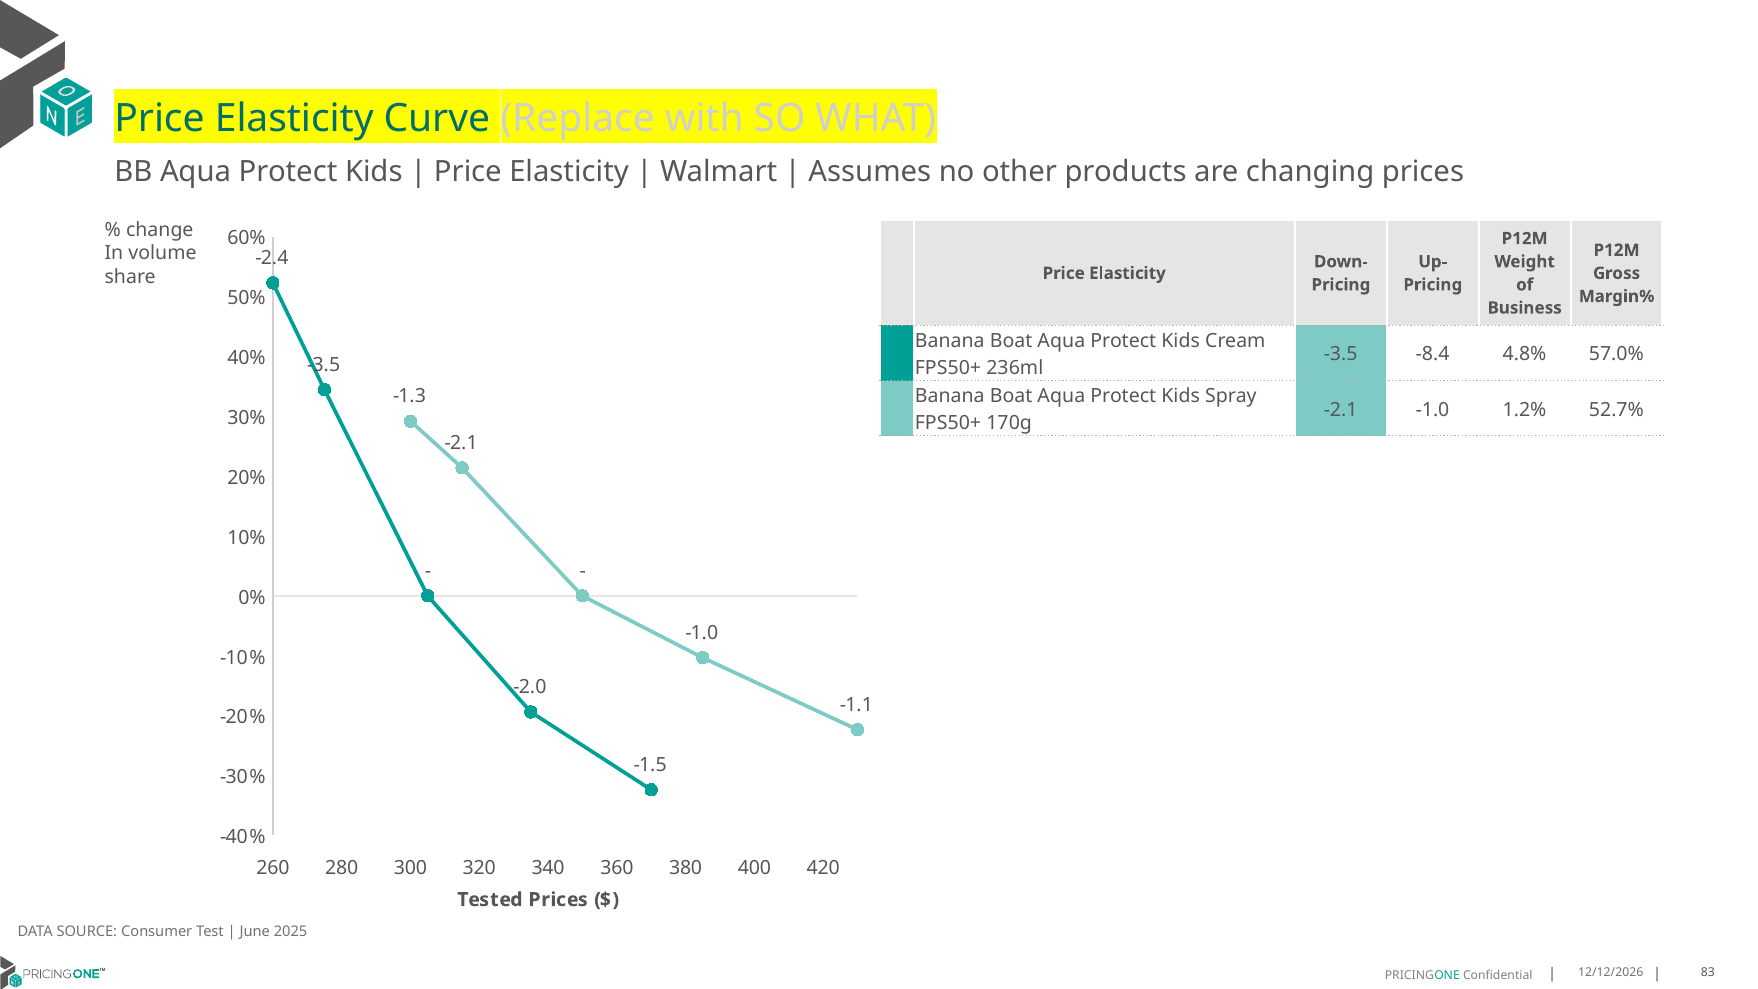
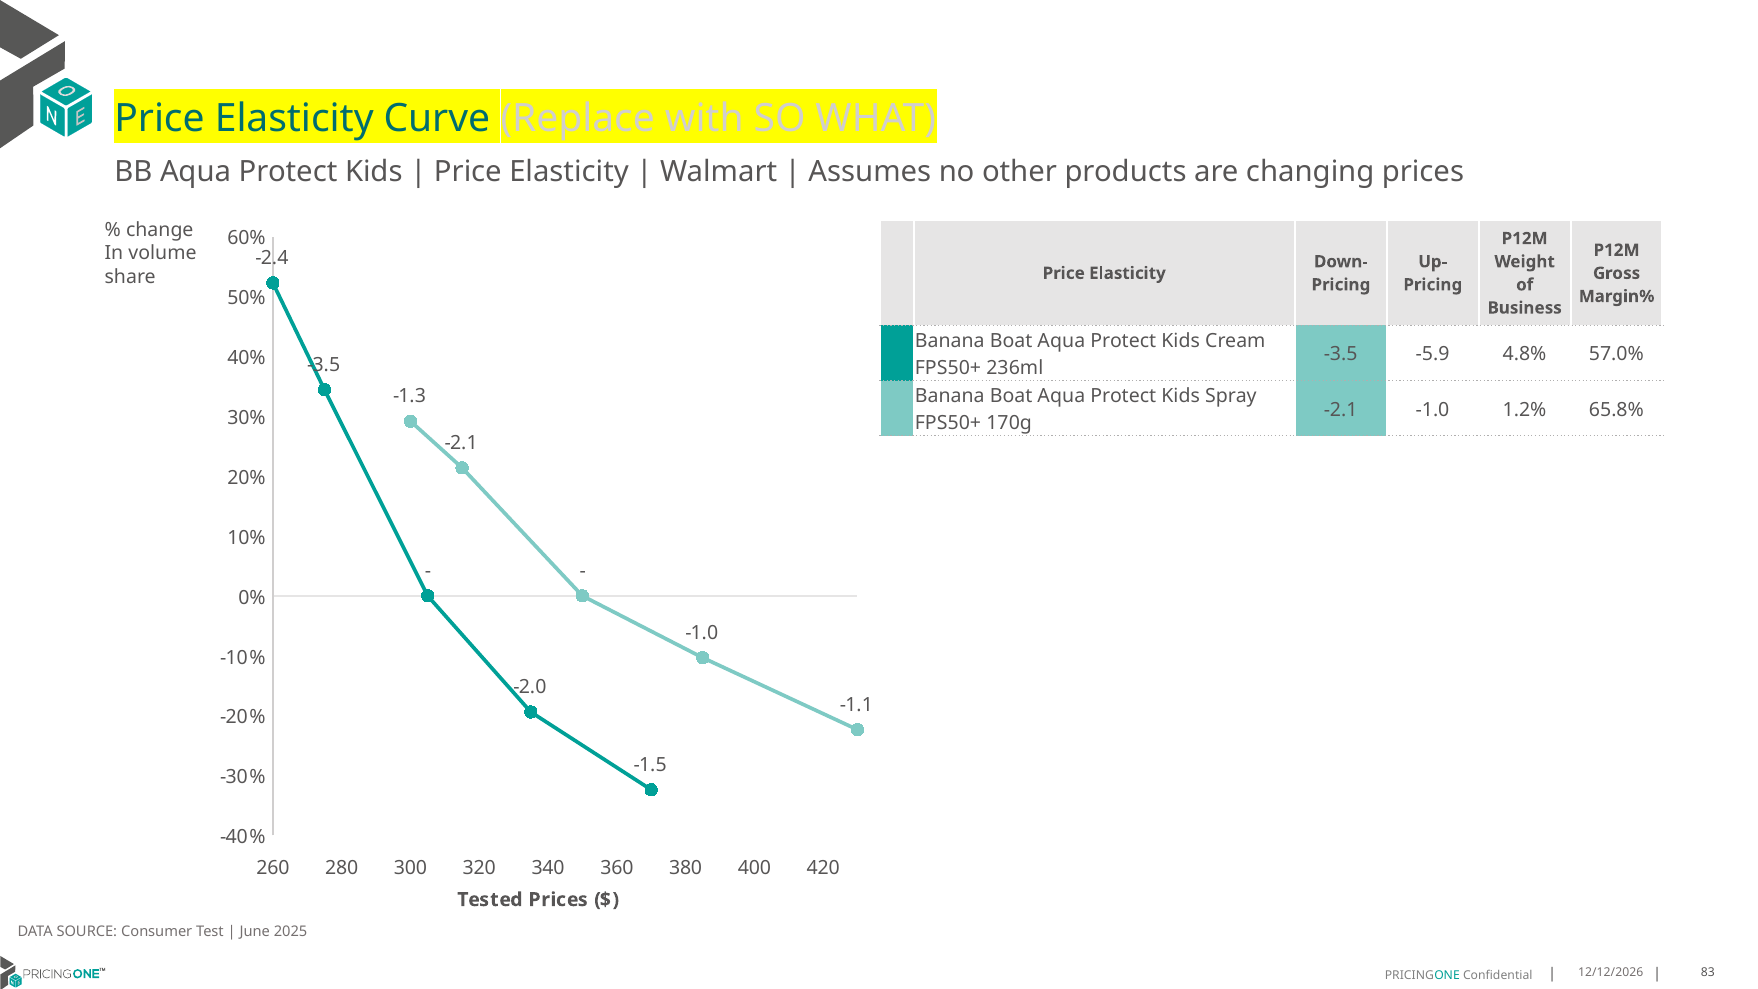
-8.4: -8.4 -> -5.9
52.7%: 52.7% -> 65.8%
